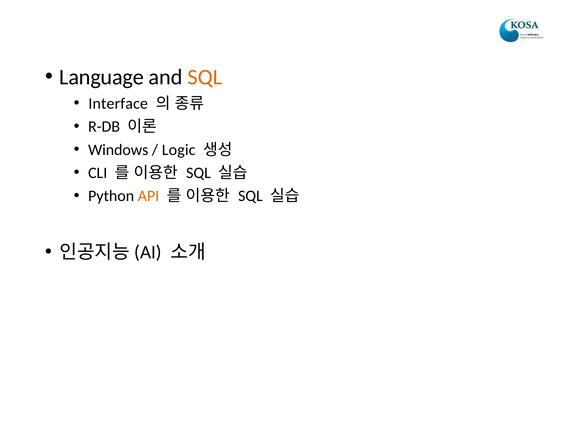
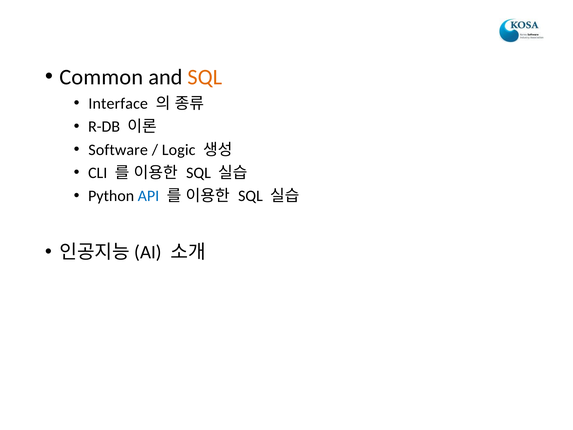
Language: Language -> Common
Windows: Windows -> Software
API colour: orange -> blue
